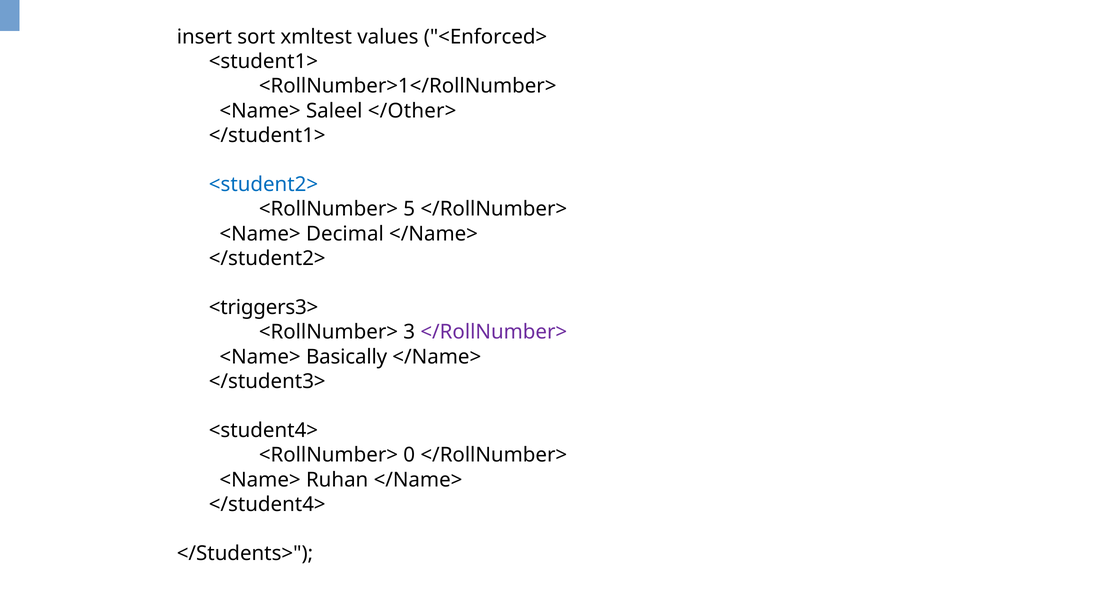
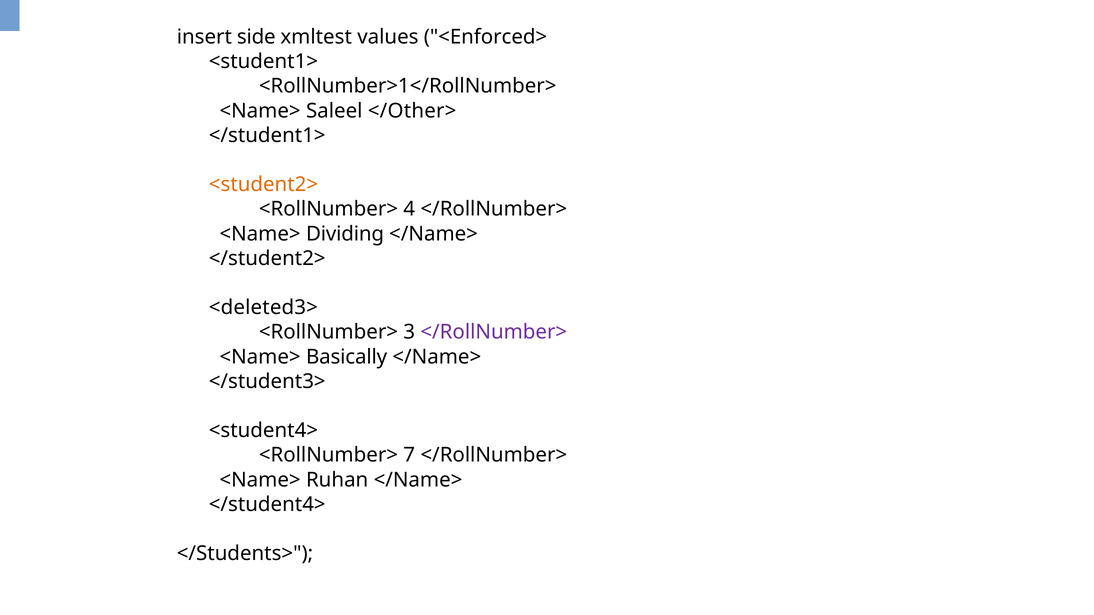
sort: sort -> side
<student2> colour: blue -> orange
5: 5 -> 4
Decimal: Decimal -> Dividing
<triggers3>: <triggers3> -> <deleted3>
0: 0 -> 7
